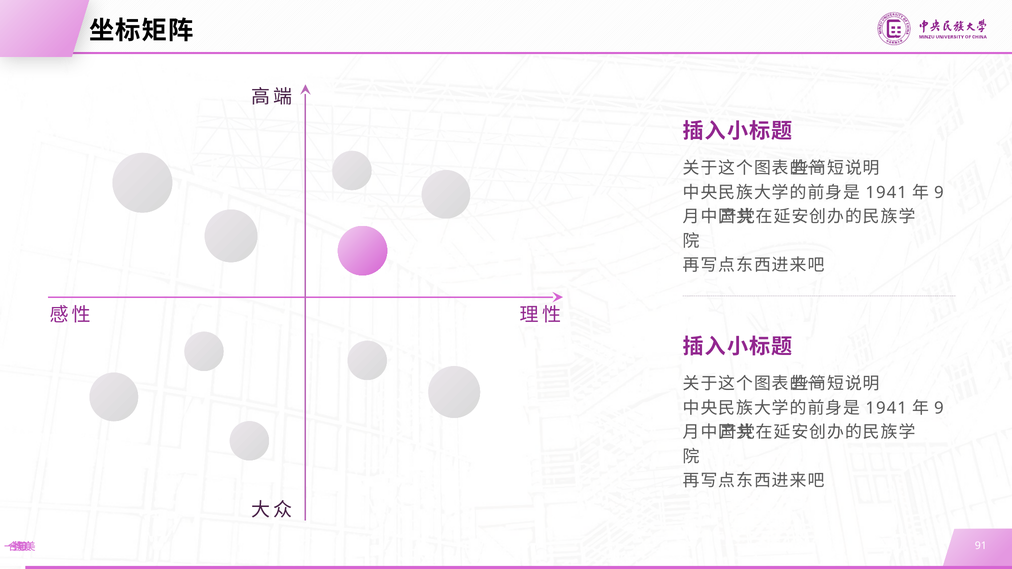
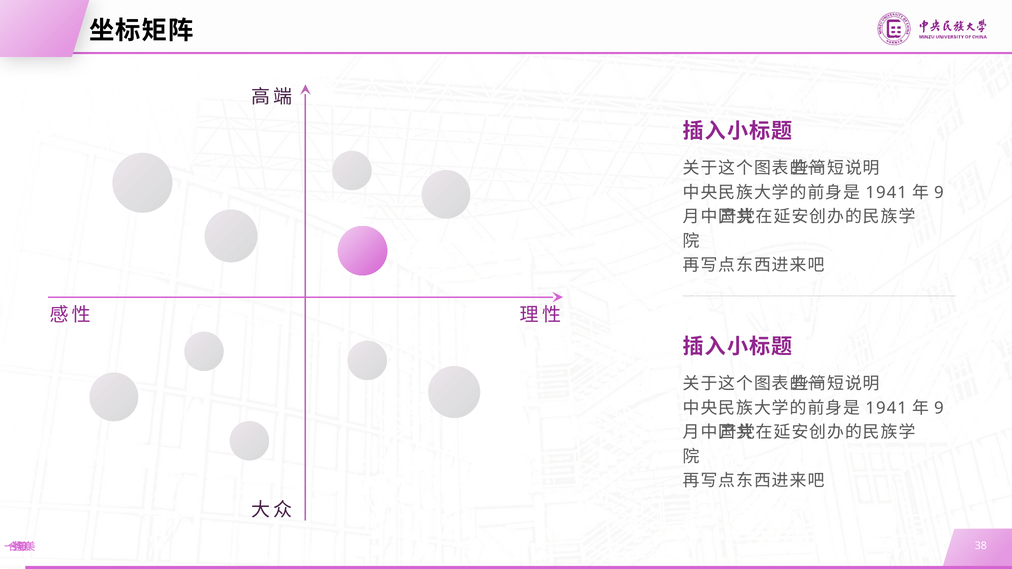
91: 91 -> 38
